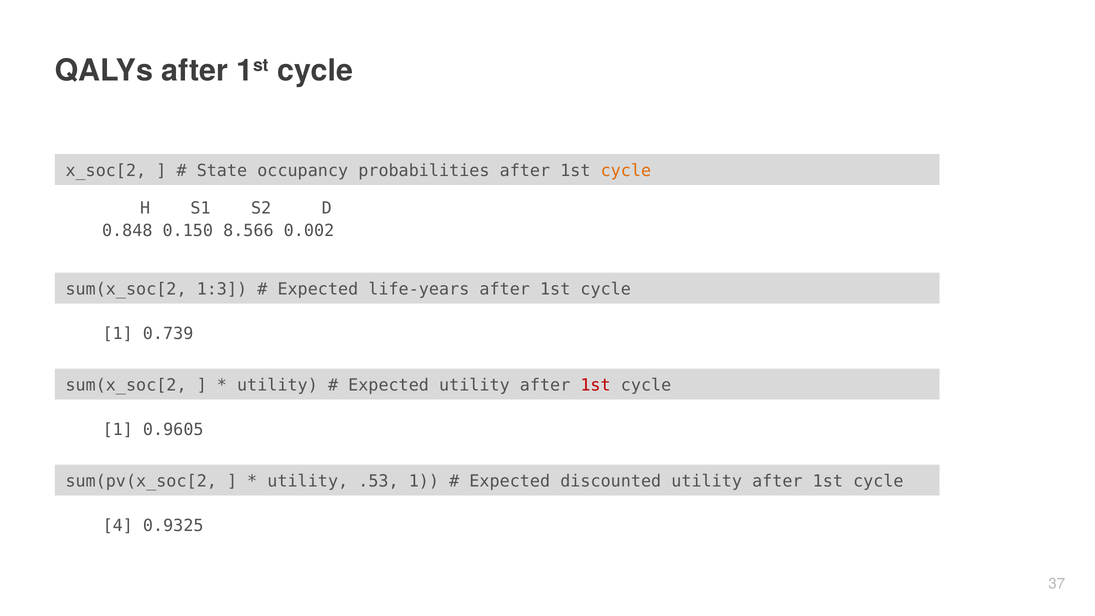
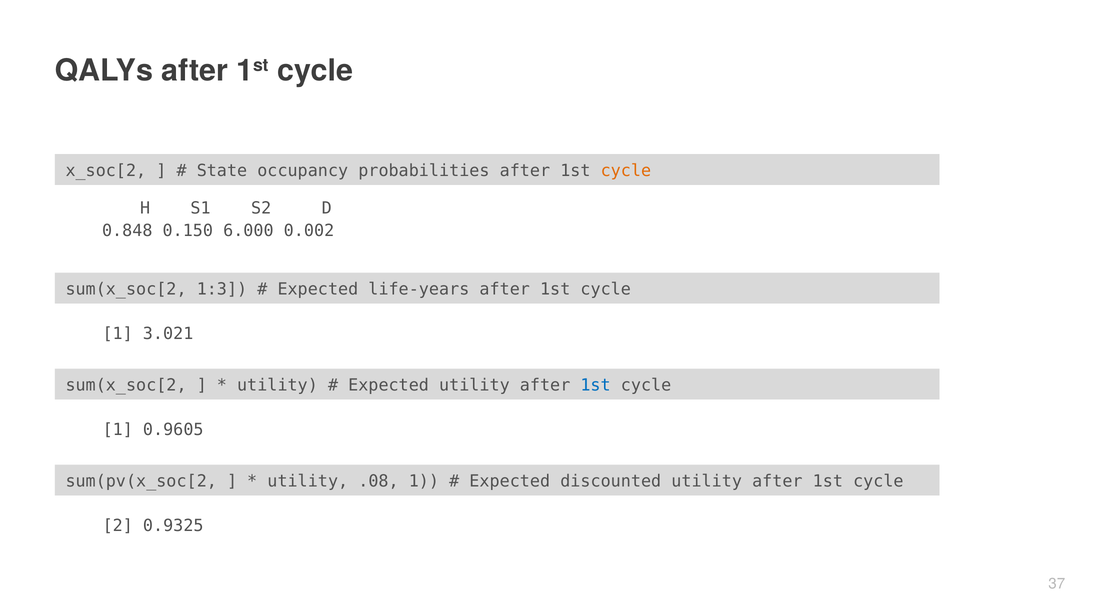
8.566: 8.566 -> 6.000
0.739: 0.739 -> 3.021
1st at (596, 385) colour: red -> blue
.53: .53 -> .08
4: 4 -> 2
